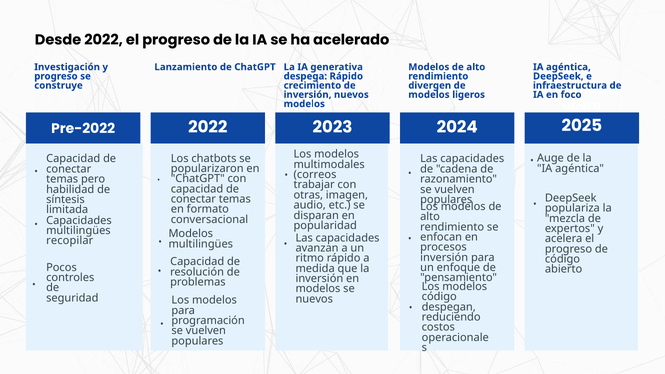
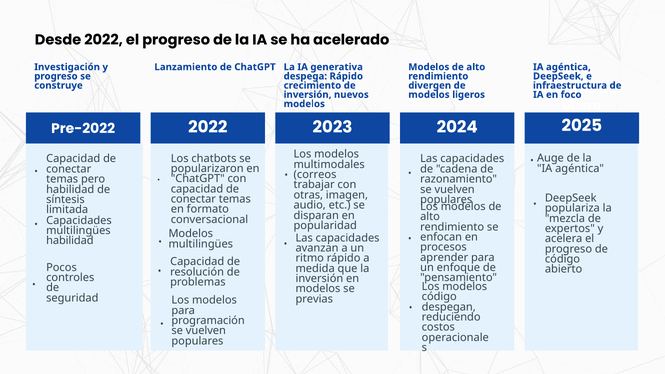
recopilar at (70, 241): recopilar -> habilidad
inversión at (444, 257): inversión -> aprender
nuevos at (314, 299): nuevos -> previas
